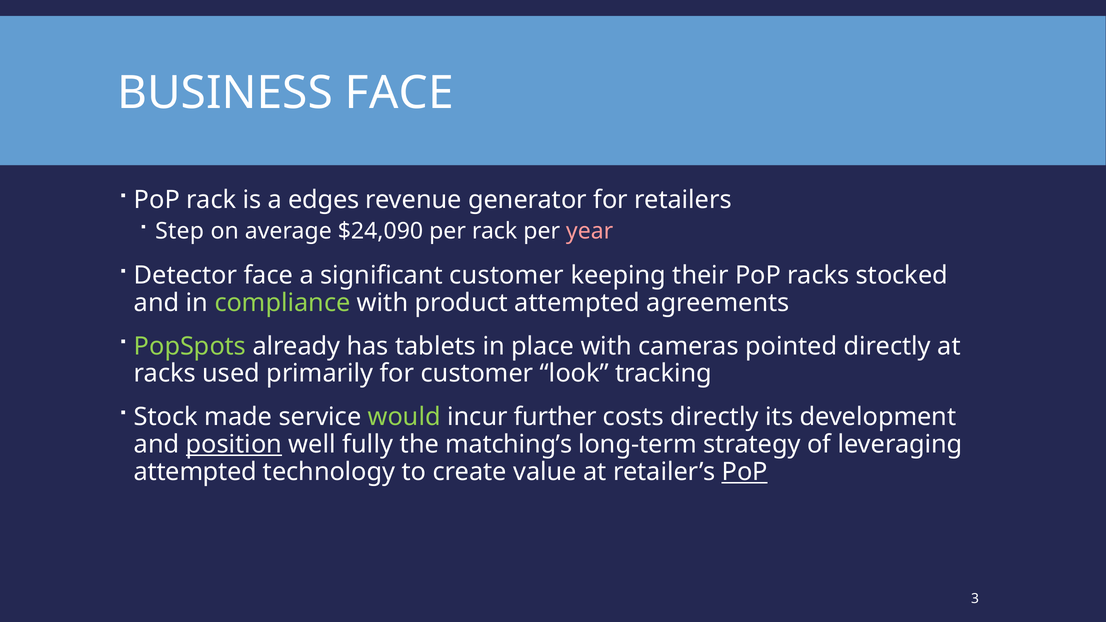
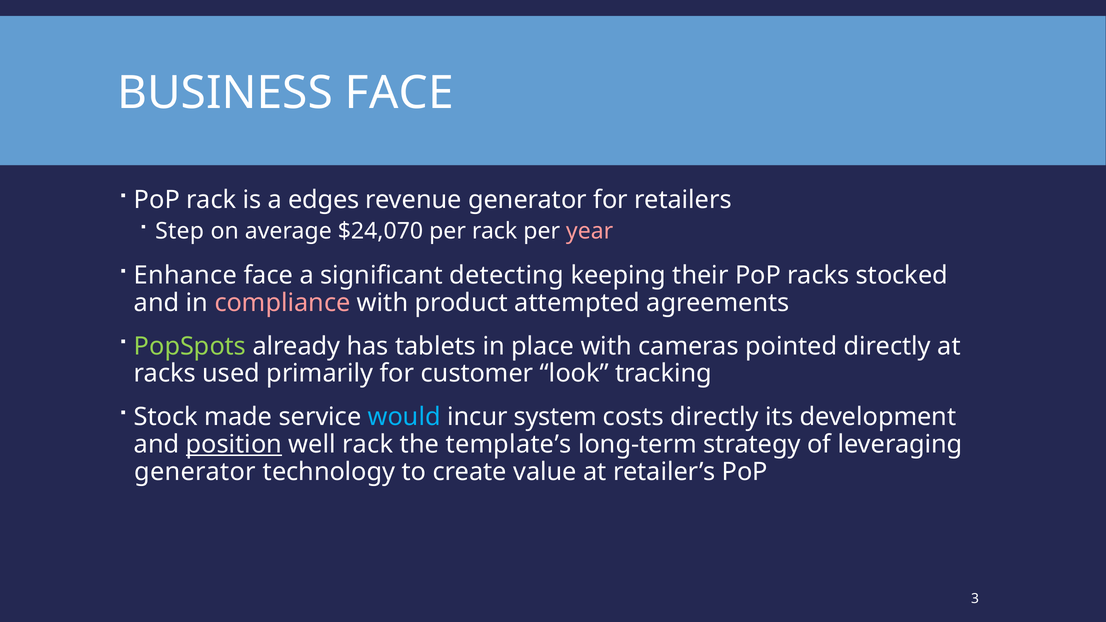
$24,090: $24,090 -> $24,070
Detector: Detector -> Enhance
significant customer: customer -> detecting
compliance colour: light green -> pink
would colour: light green -> light blue
further: further -> system
well fully: fully -> rack
matching’s: matching’s -> template’s
attempted at (195, 472): attempted -> generator
PoP at (745, 472) underline: present -> none
